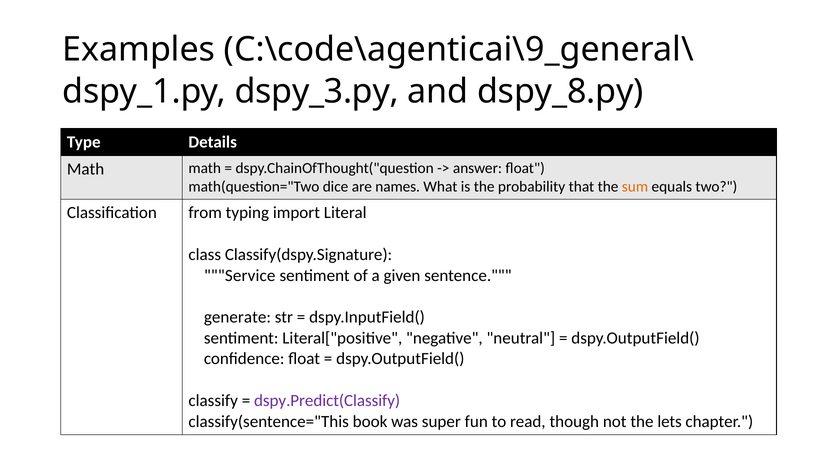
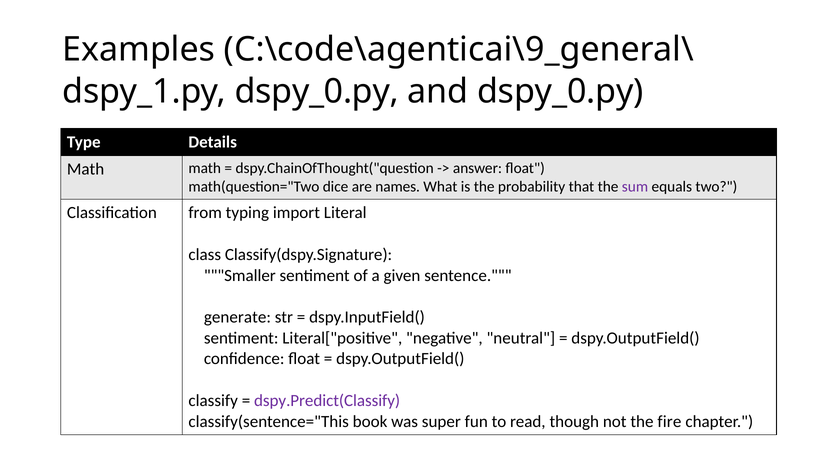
dspy_3.py at (317, 91): dspy_3.py -> dspy_0.py
and dspy_8.py: dspy_8.py -> dspy_0.py
sum colour: orange -> purple
Service: Service -> Smaller
lets: lets -> fire
